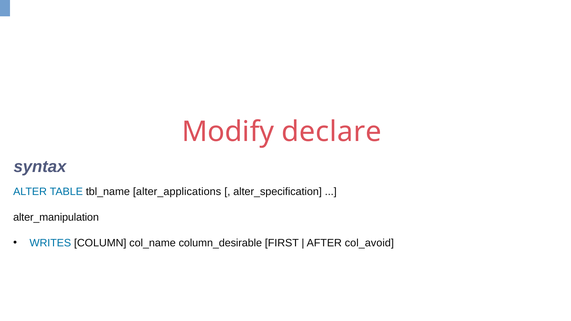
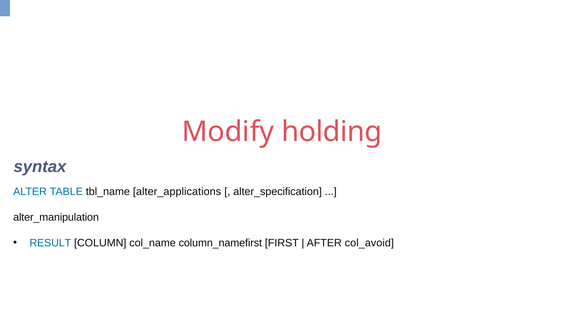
declare: declare -> holding
WRITES: WRITES -> RESULT
column_desirable: column_desirable -> column_namefirst
